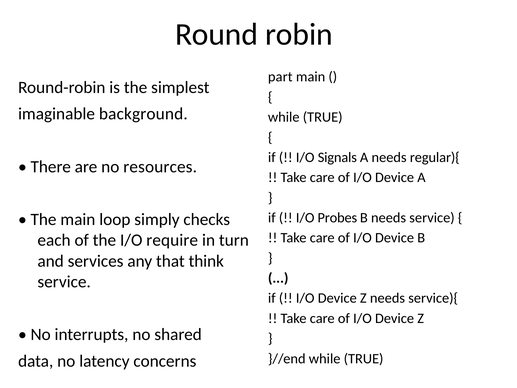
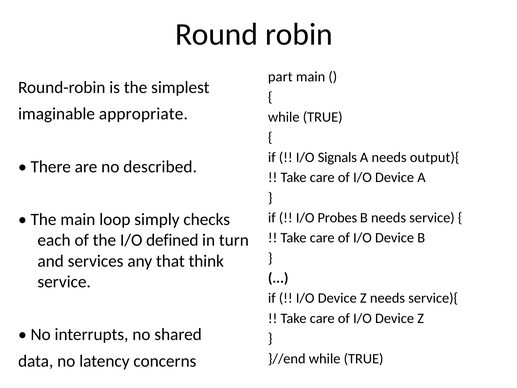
background: background -> appropriate
regular){: regular){ -> output){
resources: resources -> described
require: require -> defined
